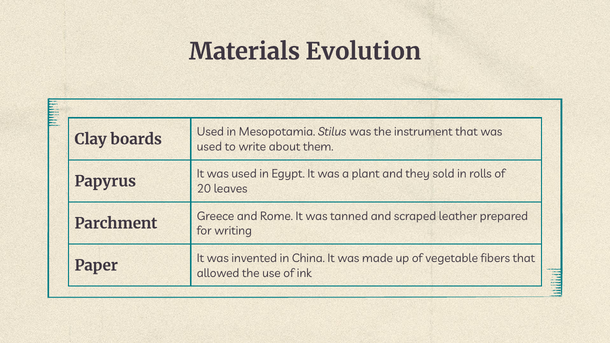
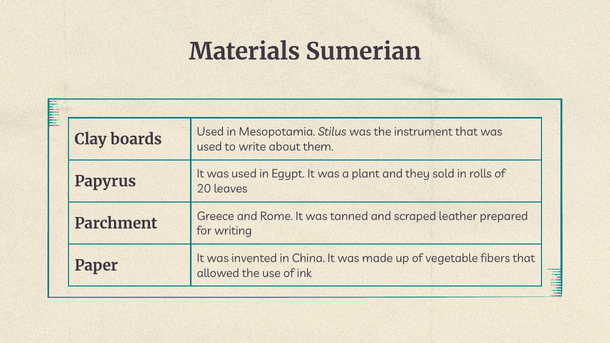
Evolution: Evolution -> Sumerian
